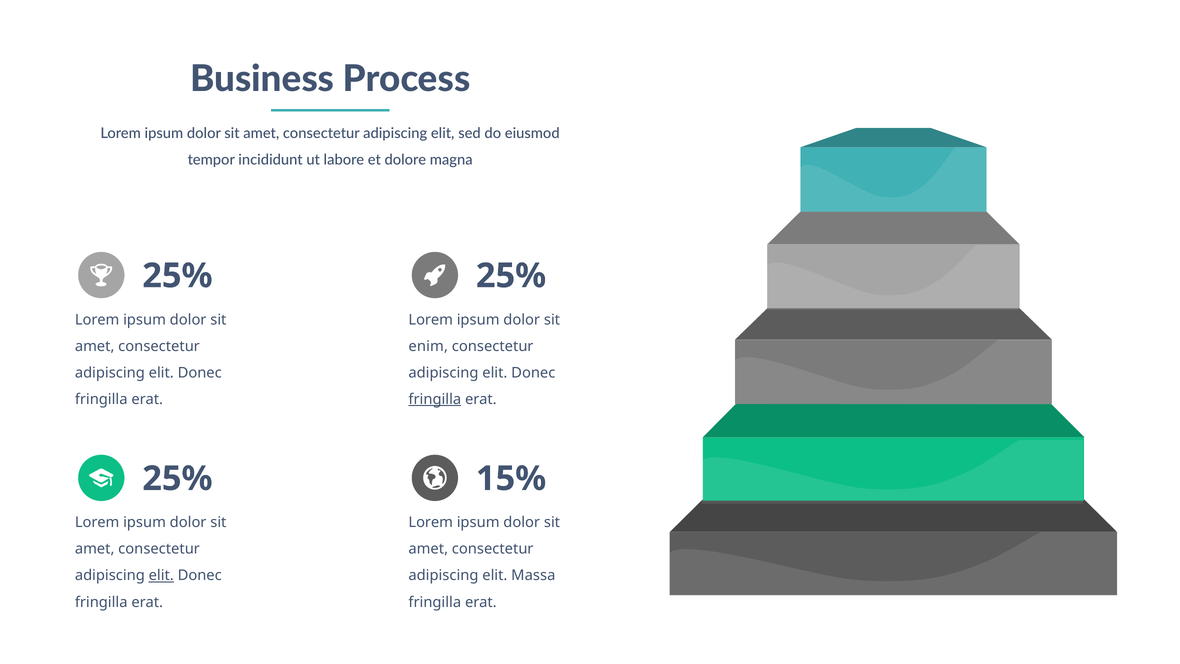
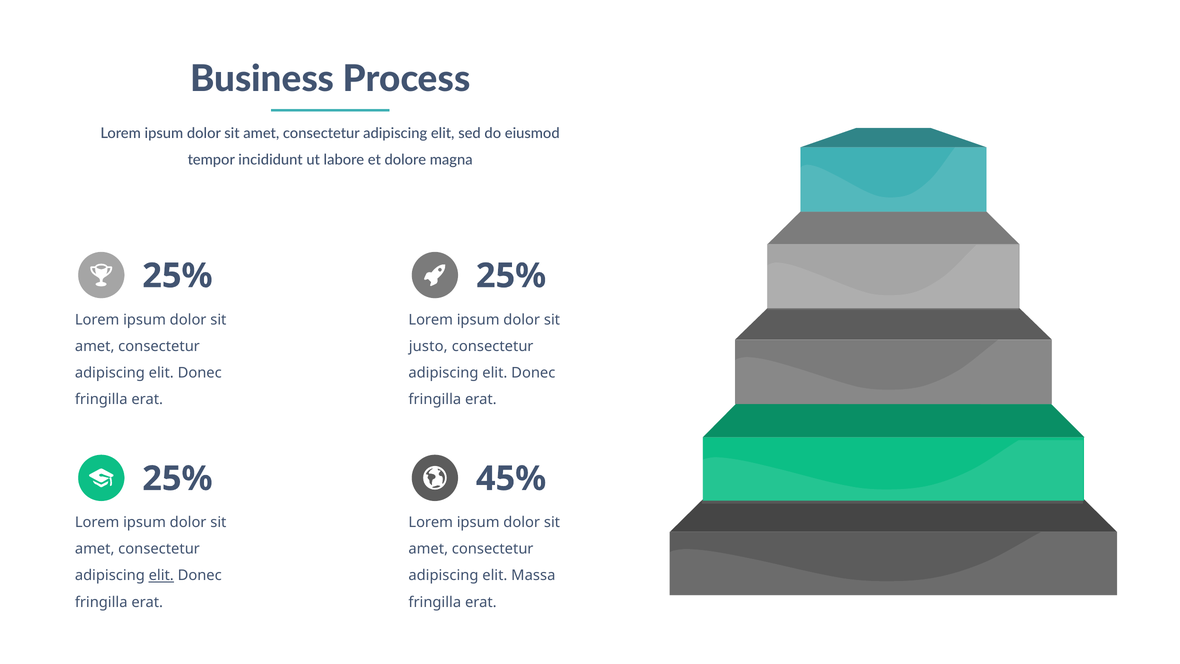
enim: enim -> justo
fringilla at (435, 399) underline: present -> none
15%: 15% -> 45%
